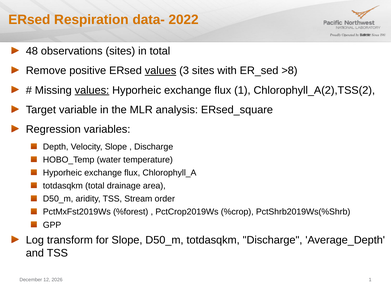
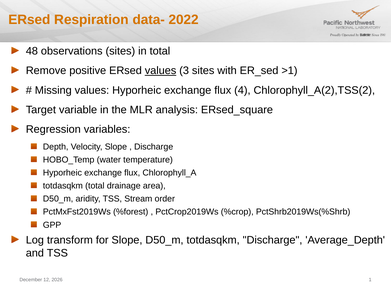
>8: >8 -> >1
values at (92, 90) underline: present -> none
flux 1: 1 -> 4
